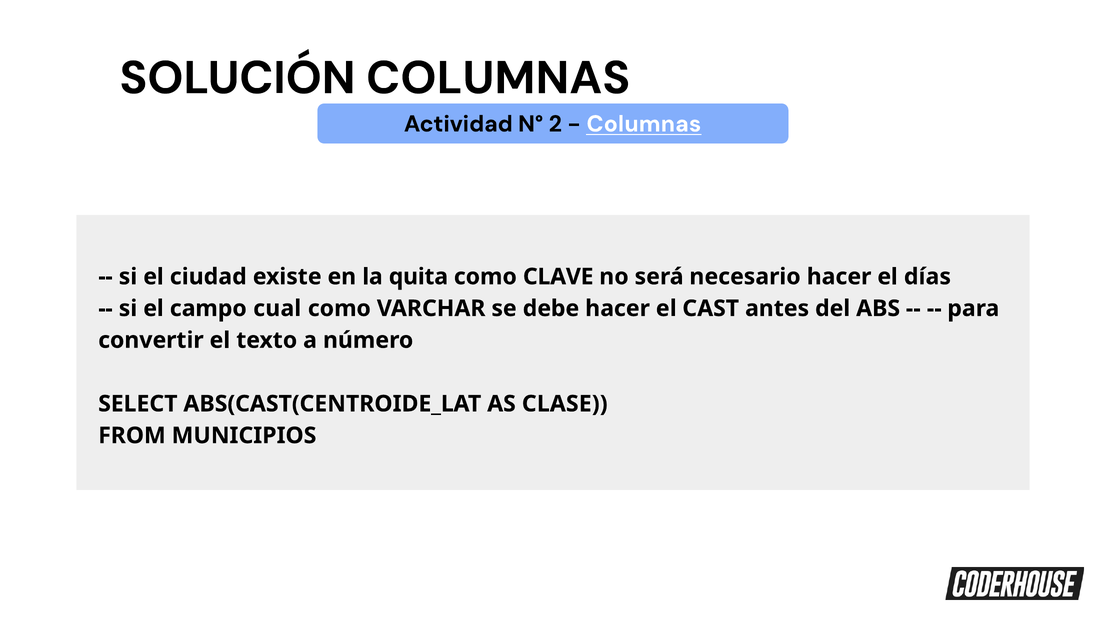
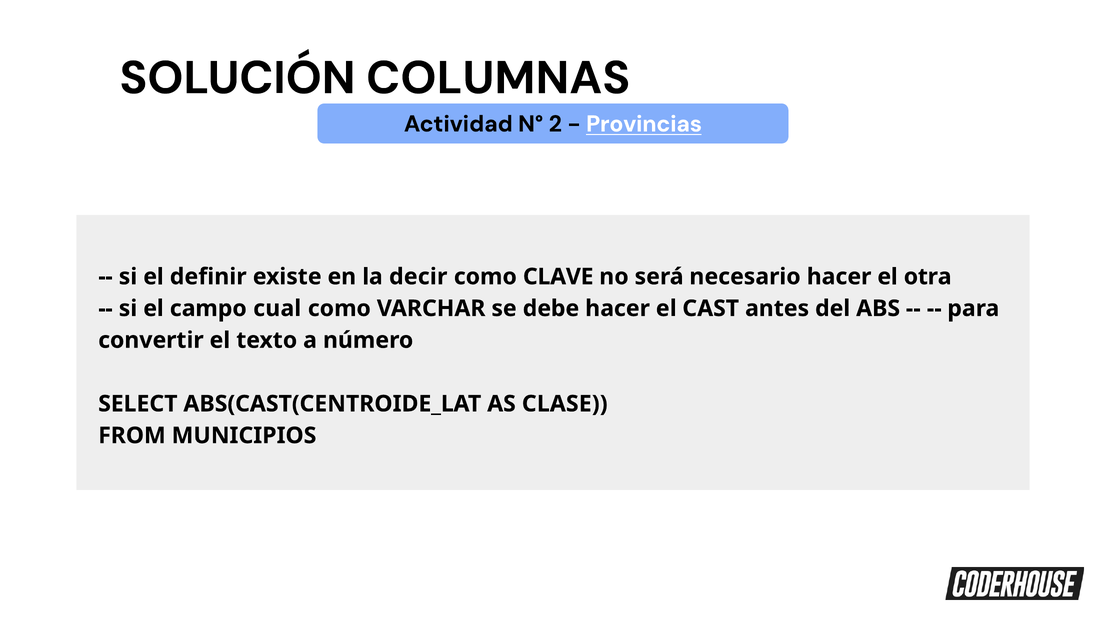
Columnas at (644, 124): Columnas -> Provincias
ciudad: ciudad -> definir
quita: quita -> decir
días: días -> otra
